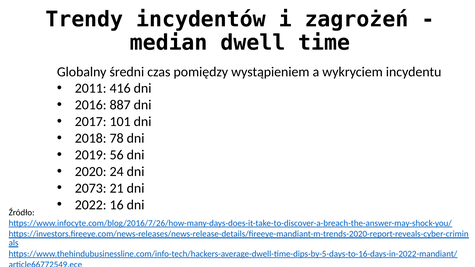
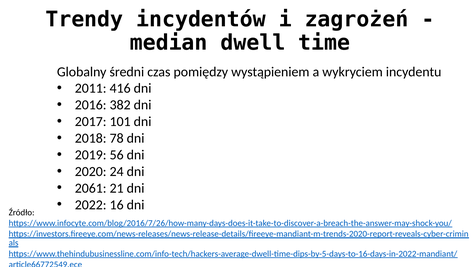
887: 887 -> 382
2073: 2073 -> 2061
